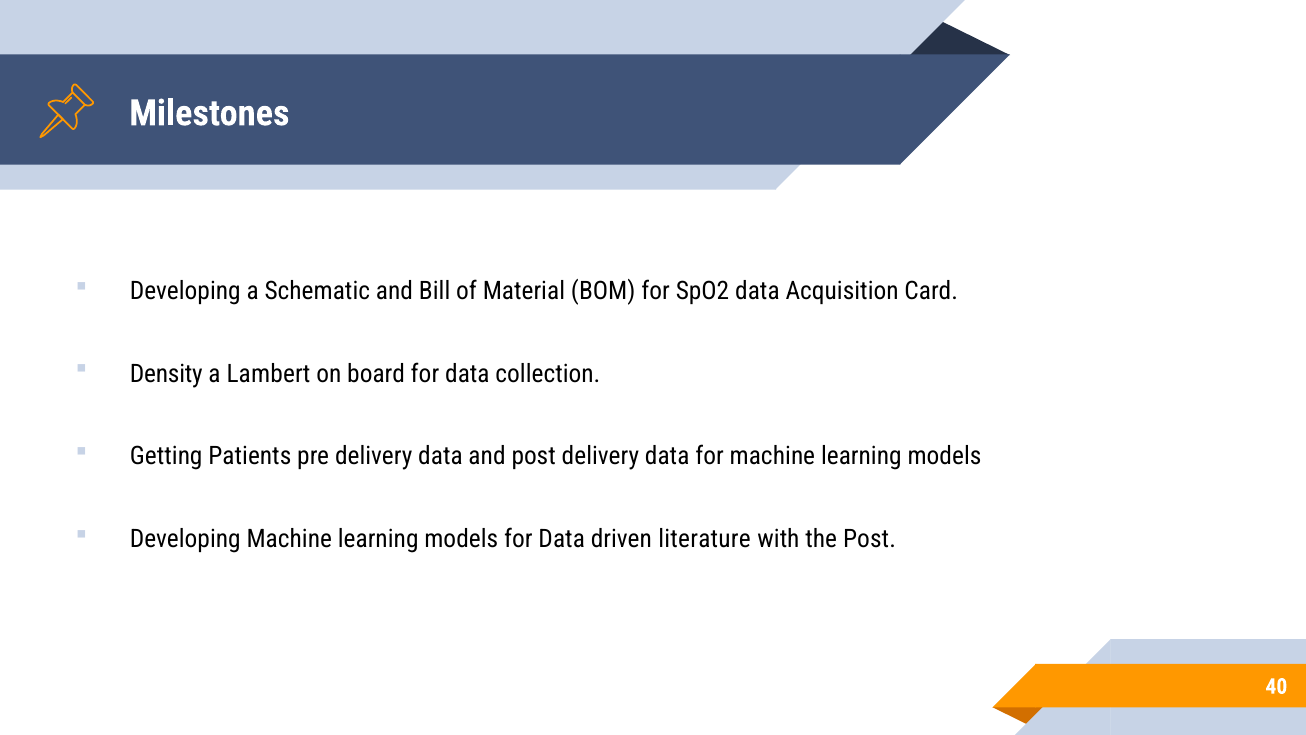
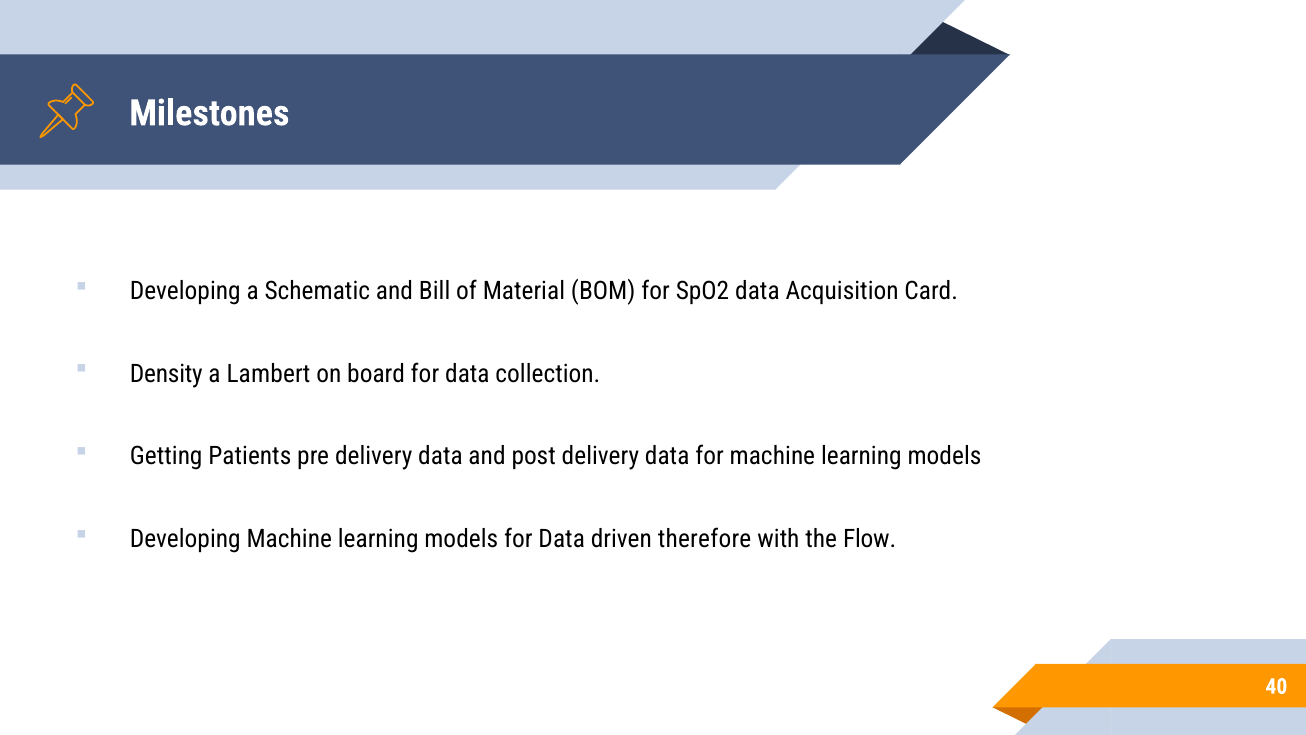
literature: literature -> therefore
the Post: Post -> Flow
